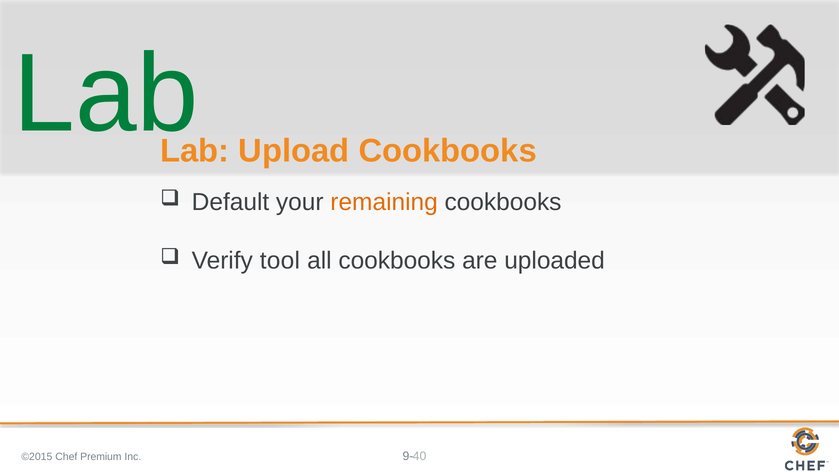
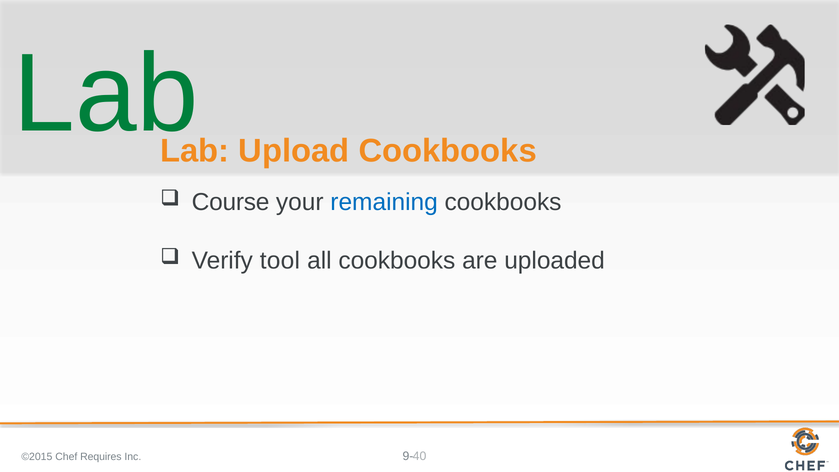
Default: Default -> Course
remaining colour: orange -> blue
Premium: Premium -> Requires
